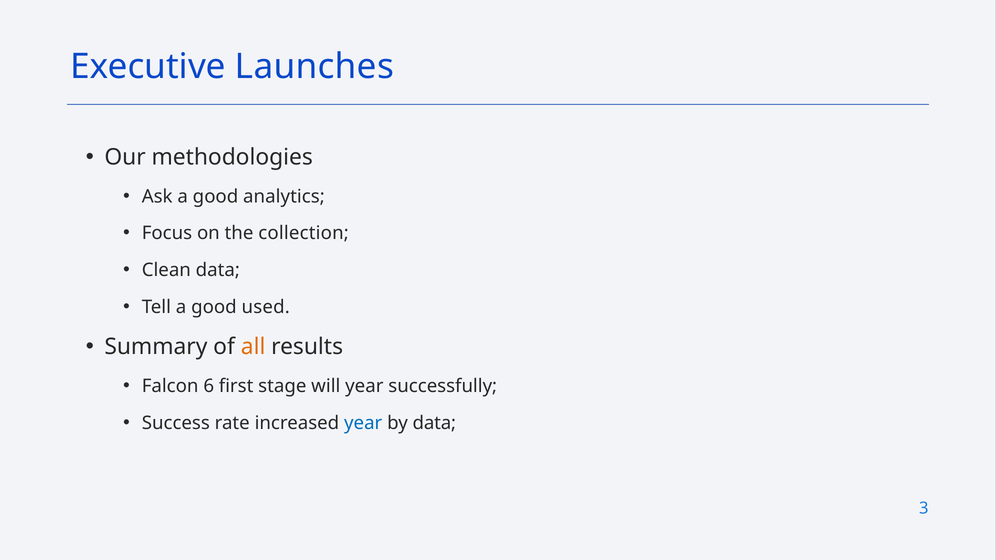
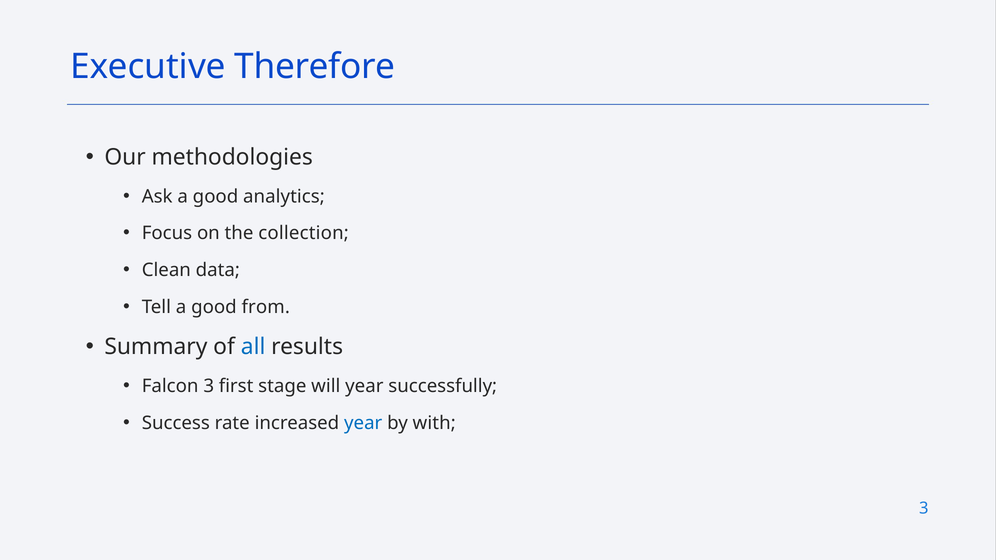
Launches: Launches -> Therefore
used: used -> from
all colour: orange -> blue
Falcon 6: 6 -> 3
by data: data -> with
